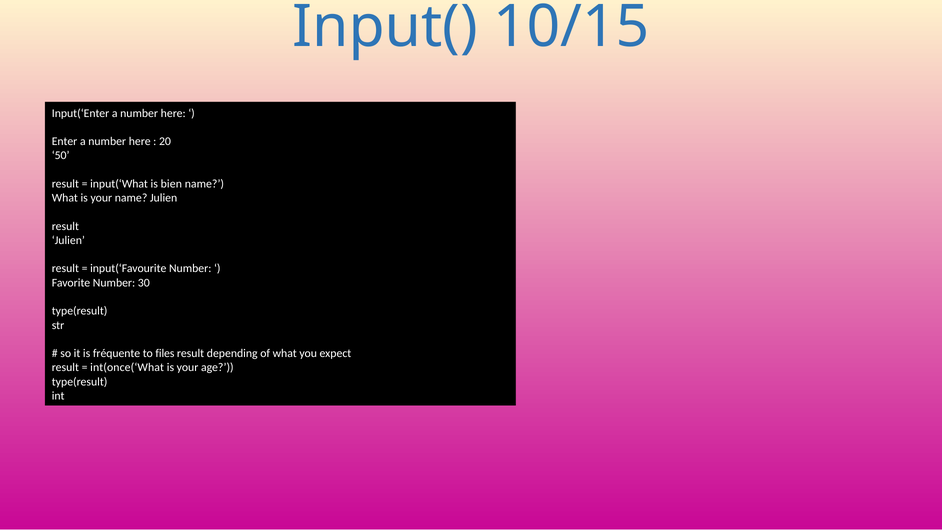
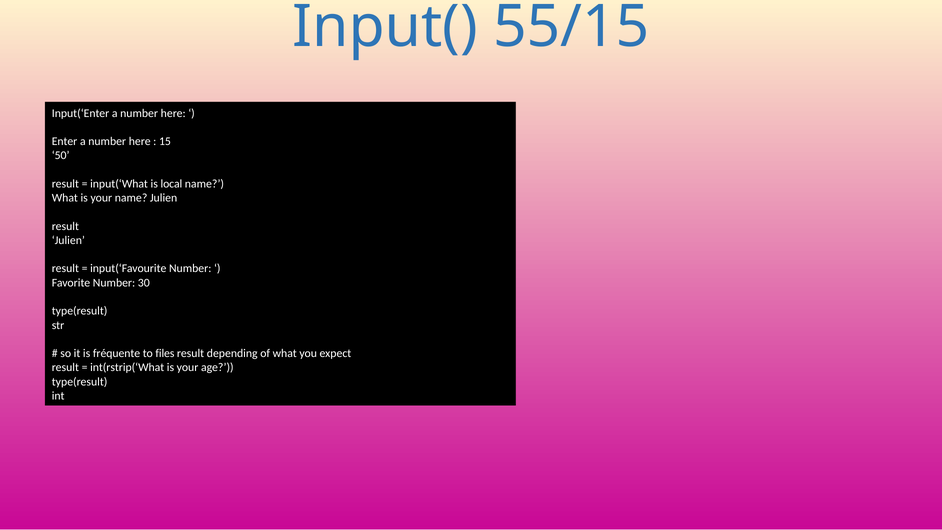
10/15: 10/15 -> 55/15
20: 20 -> 15
bien: bien -> local
int(once(‘What: int(once(‘What -> int(rstrip(‘What
